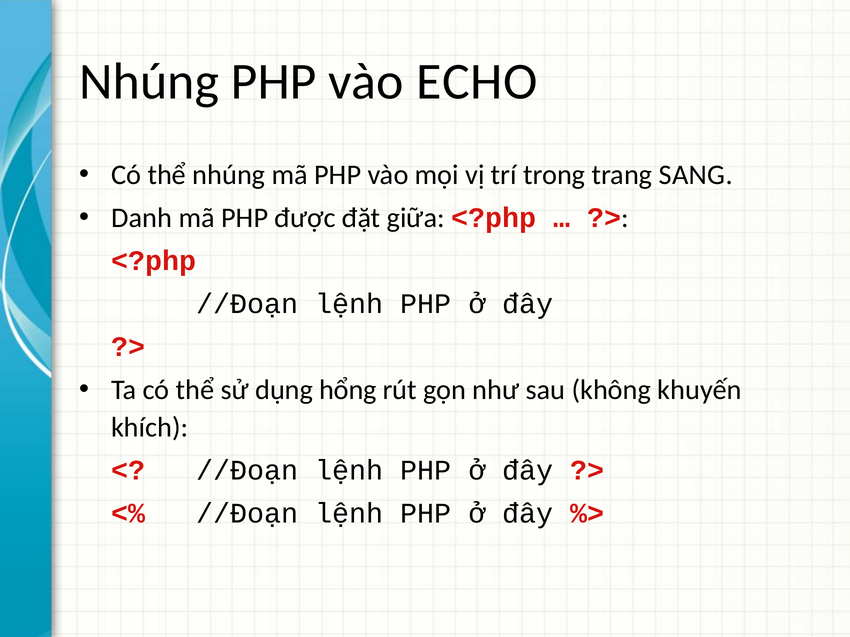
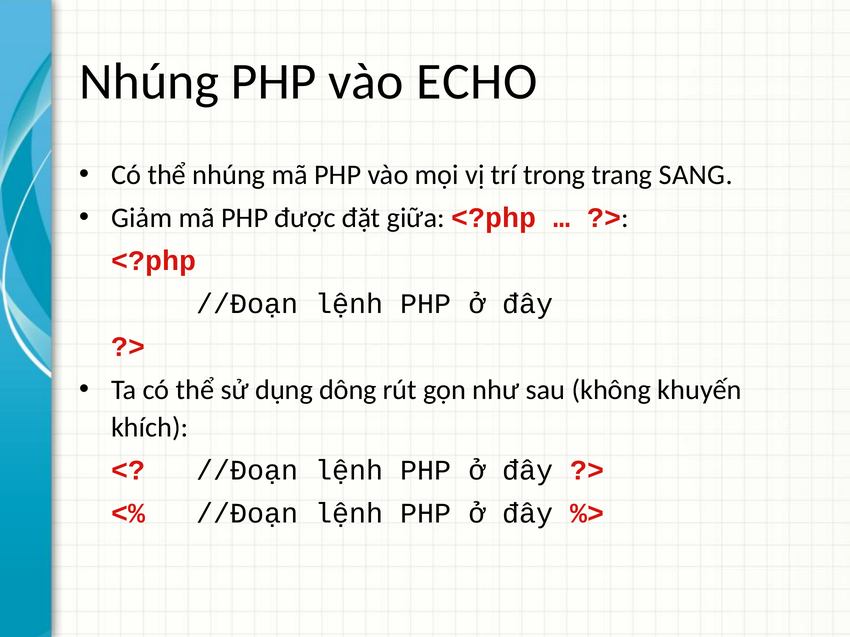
Danh: Danh -> Giảm
hổng: hổng -> dông
